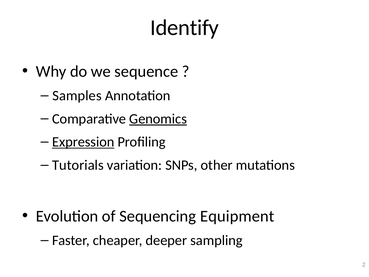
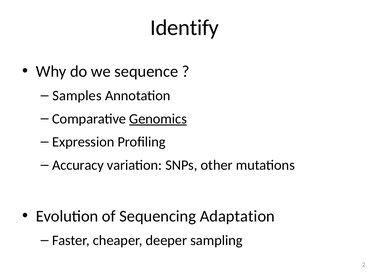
Expression underline: present -> none
Tutorials: Tutorials -> Accuracy
Equipment: Equipment -> Adaptation
